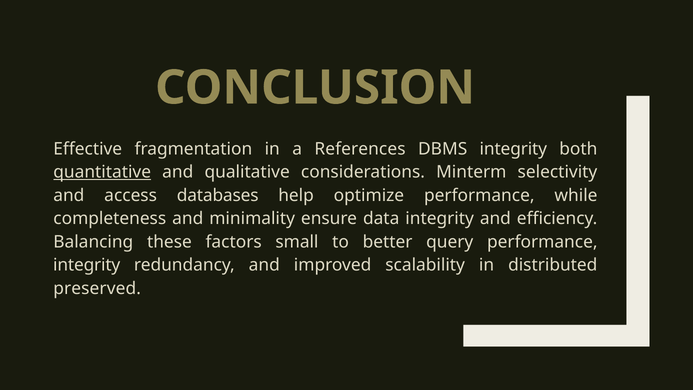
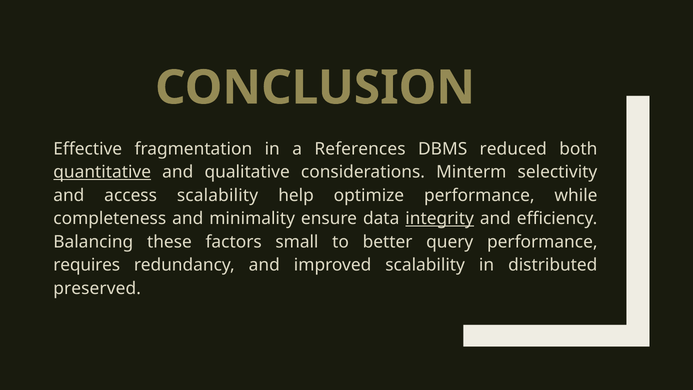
DBMS integrity: integrity -> reduced
access databases: databases -> scalability
integrity at (440, 219) underline: none -> present
integrity at (87, 265): integrity -> requires
